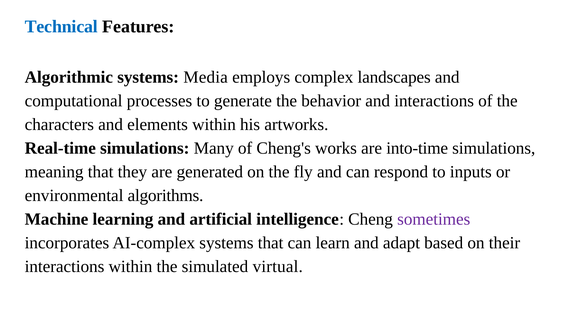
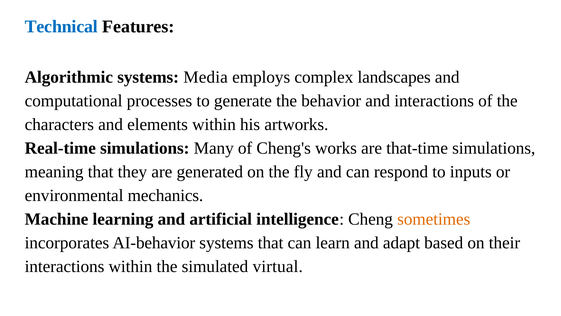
into-time: into-time -> that-time
algorithms: algorithms -> mechanics
sometimes colour: purple -> orange
AI-complex: AI-complex -> AI-behavior
